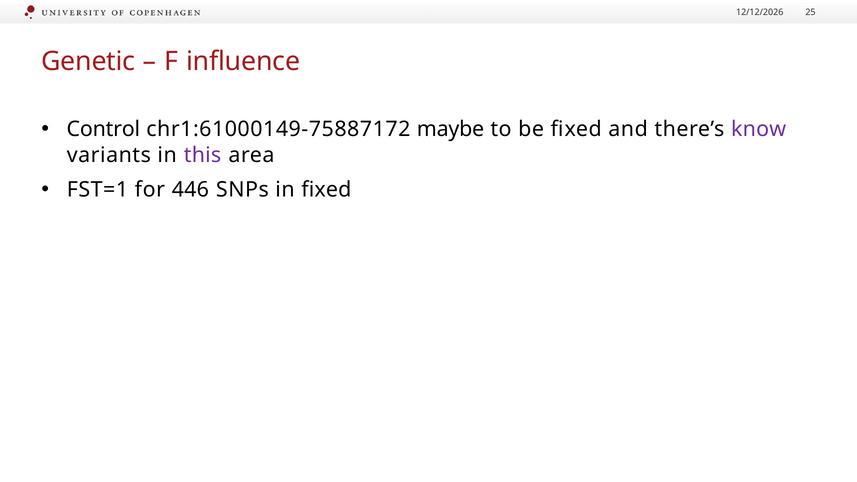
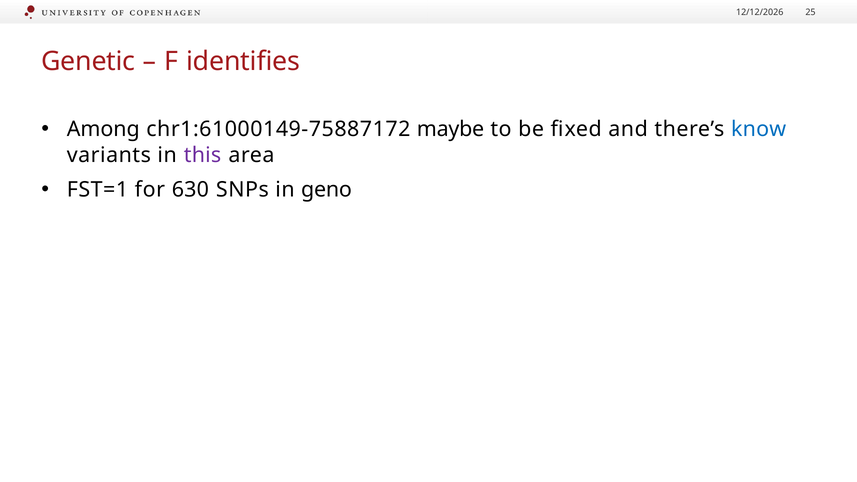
influence: influence -> identifies
Control: Control -> Among
know colour: purple -> blue
446: 446 -> 630
in fixed: fixed -> geno
